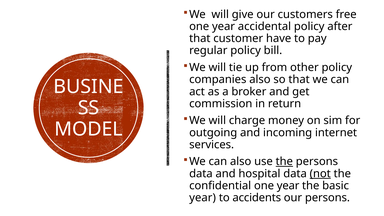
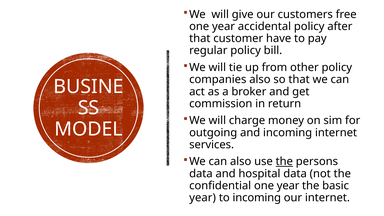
not underline: present -> none
to accidents: accidents -> incoming
our persons: persons -> internet
